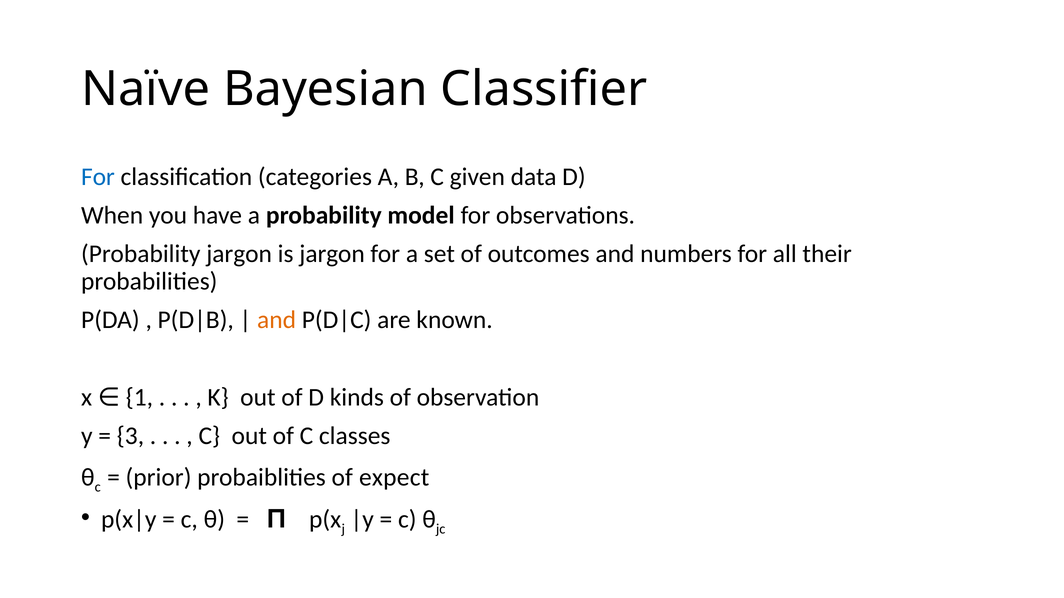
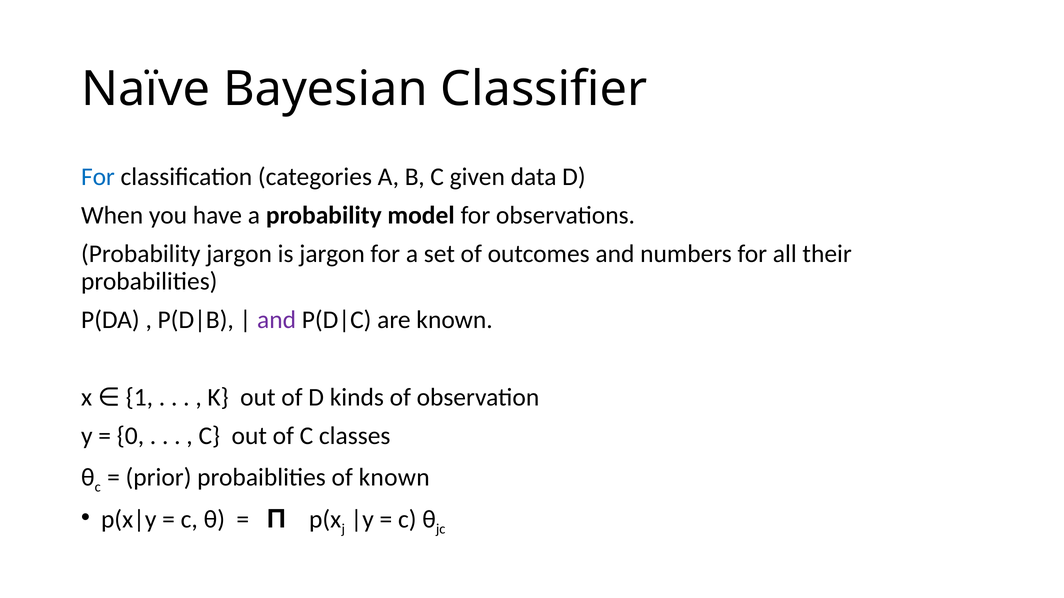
and at (277, 320) colour: orange -> purple
3: 3 -> 0
of expect: expect -> known
